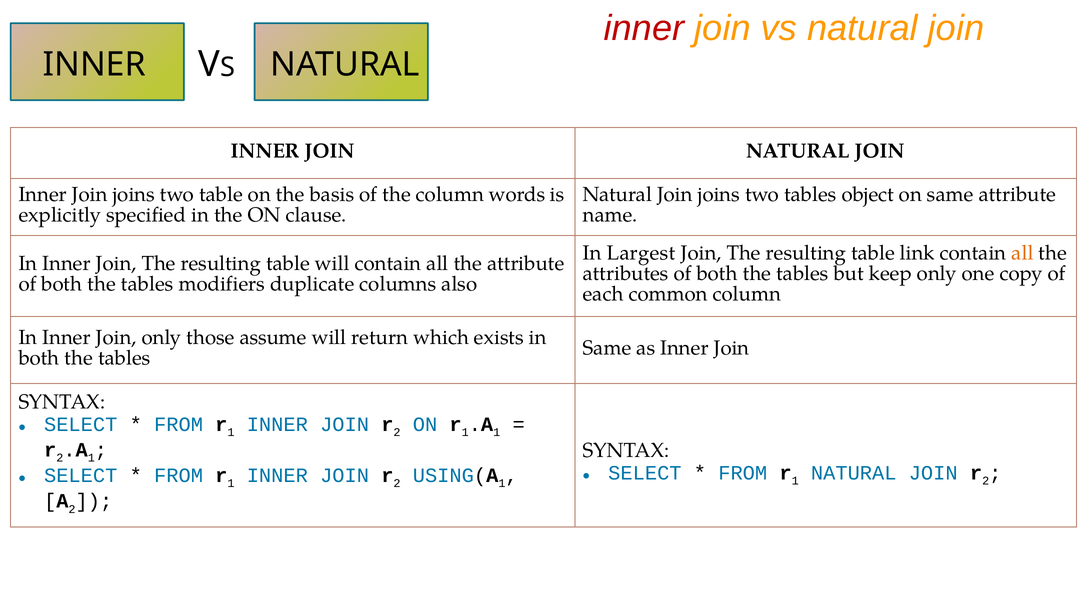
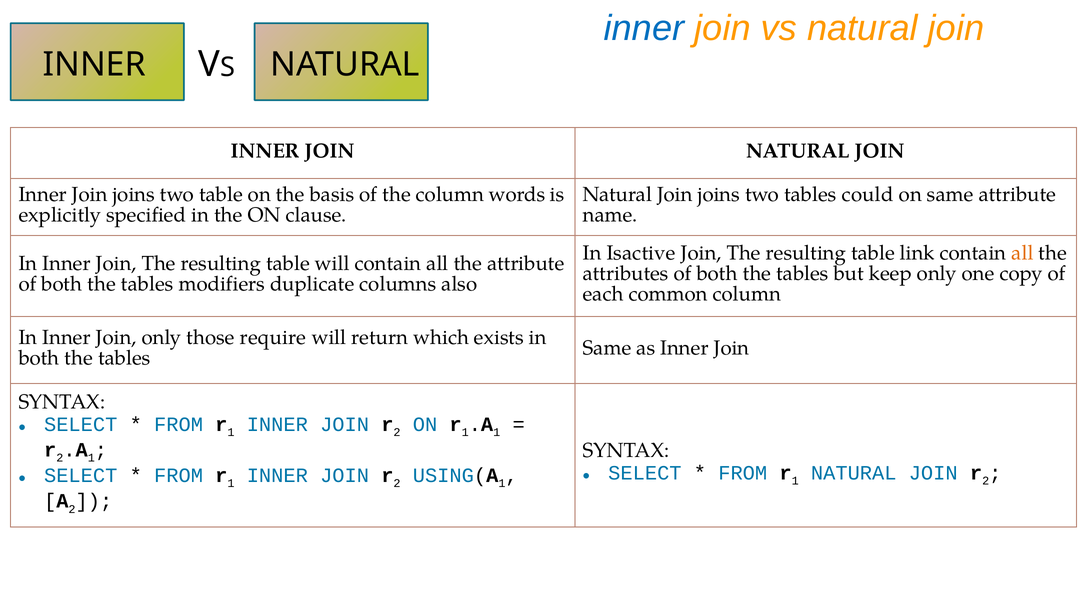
inner at (644, 28) colour: red -> blue
object: object -> could
Largest: Largest -> Isactive
assume: assume -> require
